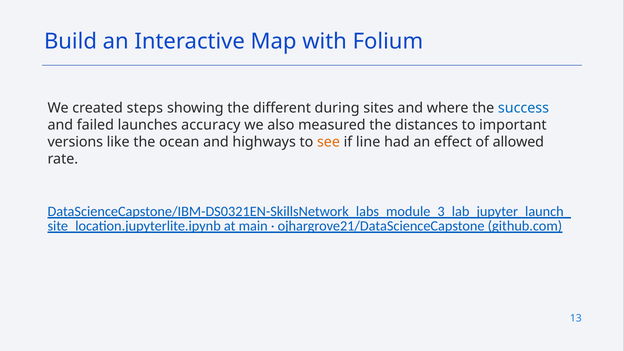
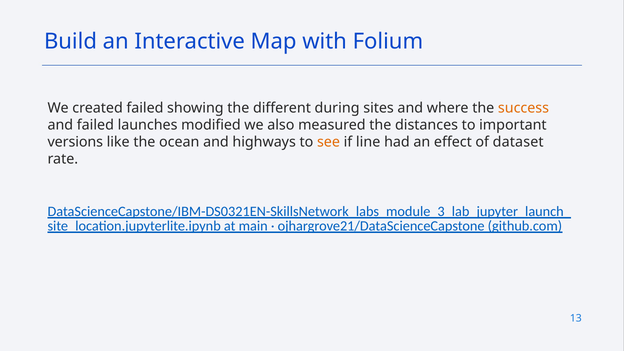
created steps: steps -> failed
success colour: blue -> orange
accuracy: accuracy -> modified
allowed: allowed -> dataset
